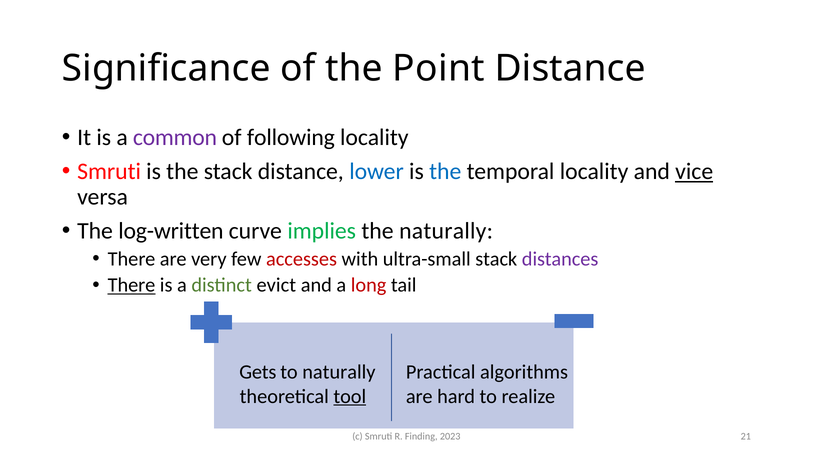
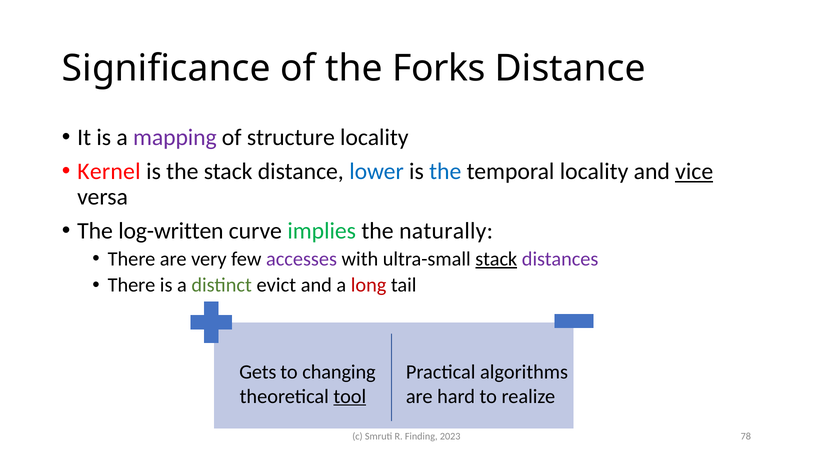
Point: Point -> Forks
common: common -> mapping
following: following -> structure
Smruti at (109, 172): Smruti -> Kernel
accesses colour: red -> purple
stack at (496, 259) underline: none -> present
There at (132, 285) underline: present -> none
to naturally: naturally -> changing
21: 21 -> 78
